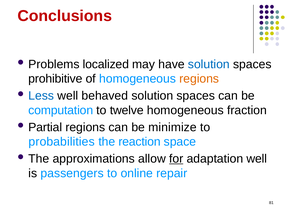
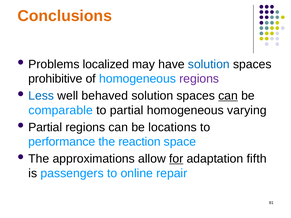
Conclusions colour: red -> orange
regions at (199, 79) colour: orange -> purple
can at (228, 96) underline: none -> present
computation: computation -> comparable
to twelve: twelve -> partial
fraction: fraction -> varying
minimize: minimize -> locations
probabilities: probabilities -> performance
adaptation well: well -> fifth
